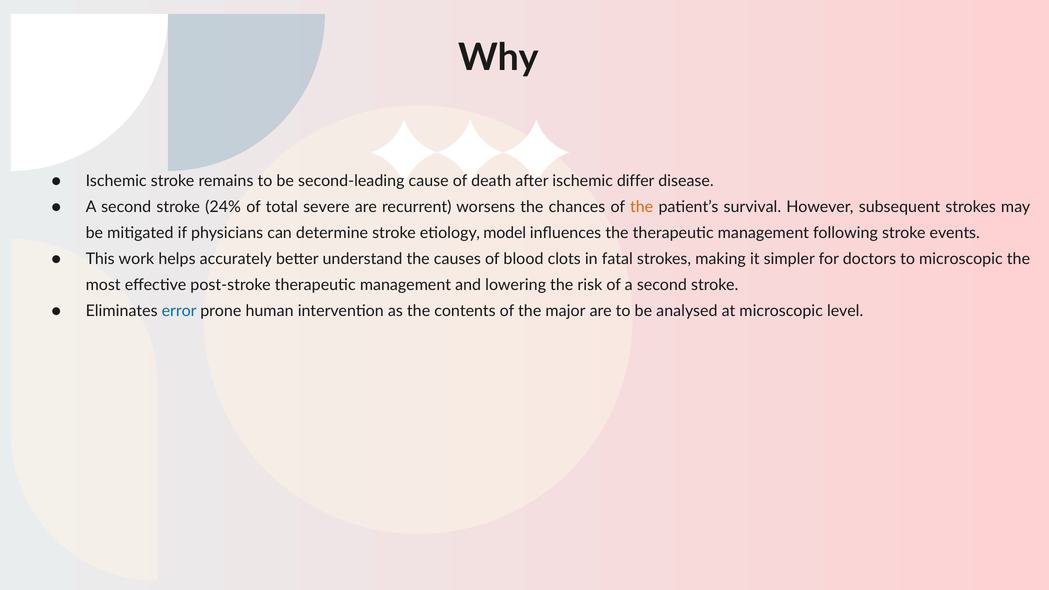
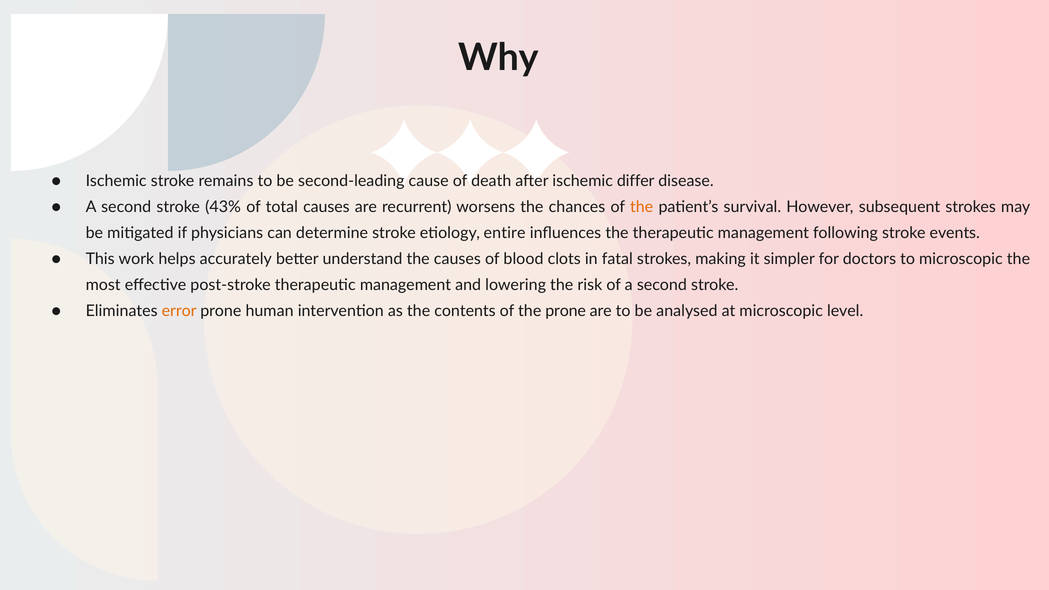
24%: 24% -> 43%
total severe: severe -> causes
model: model -> entire
error colour: blue -> orange
the major: major -> prone
